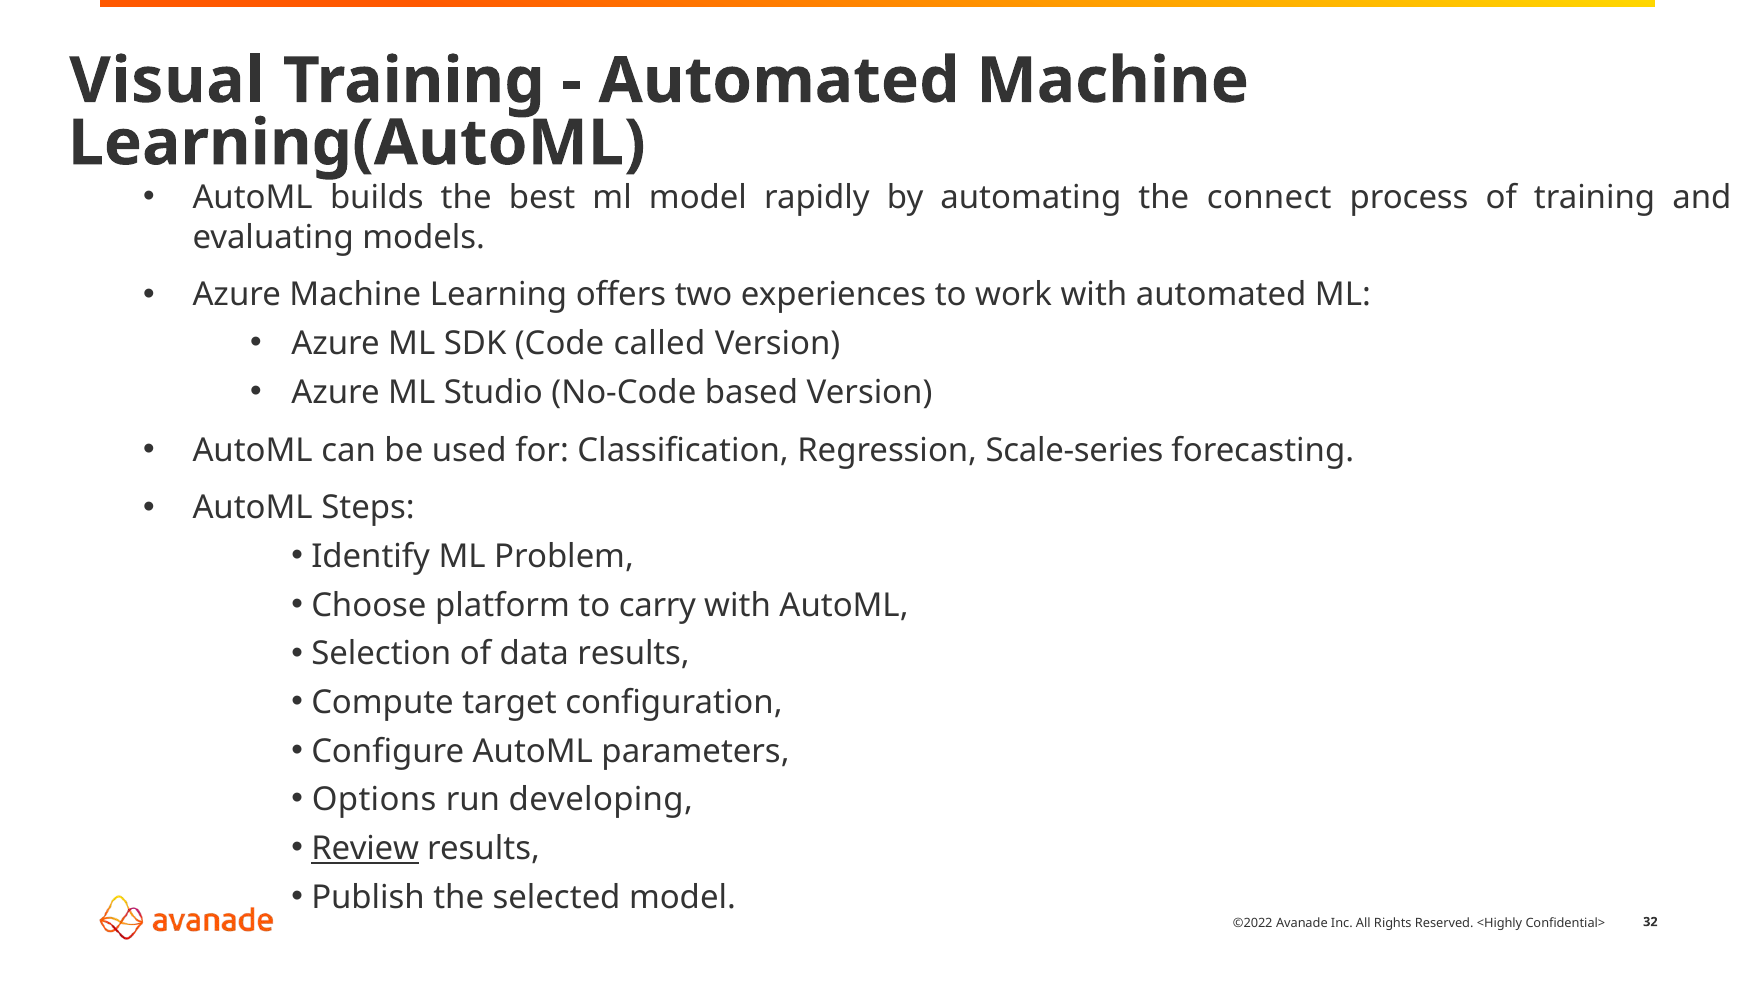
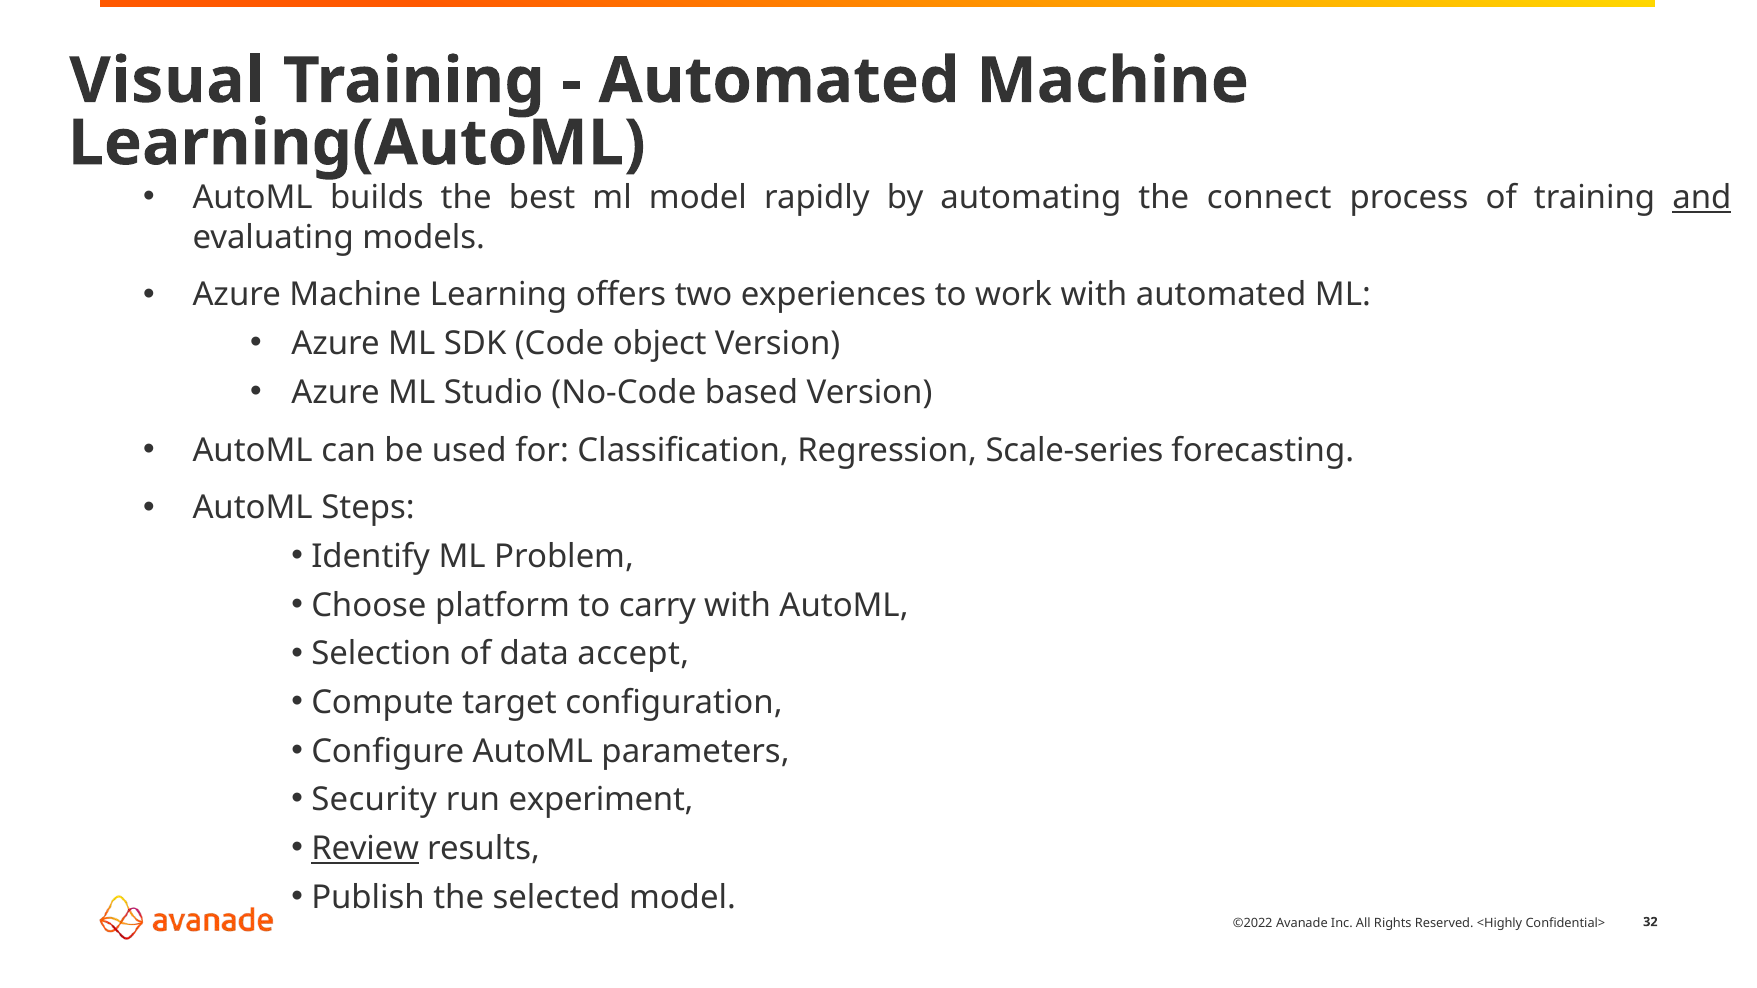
and underline: none -> present
called: called -> object
data results: results -> accept
Options: Options -> Security
developing: developing -> experiment
